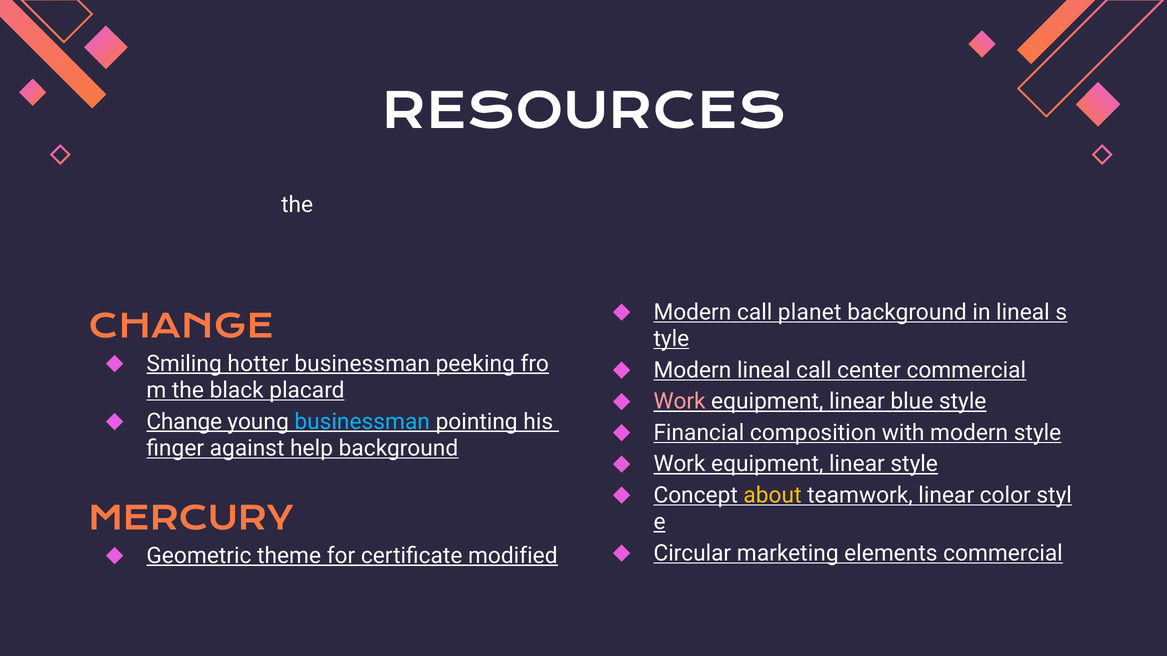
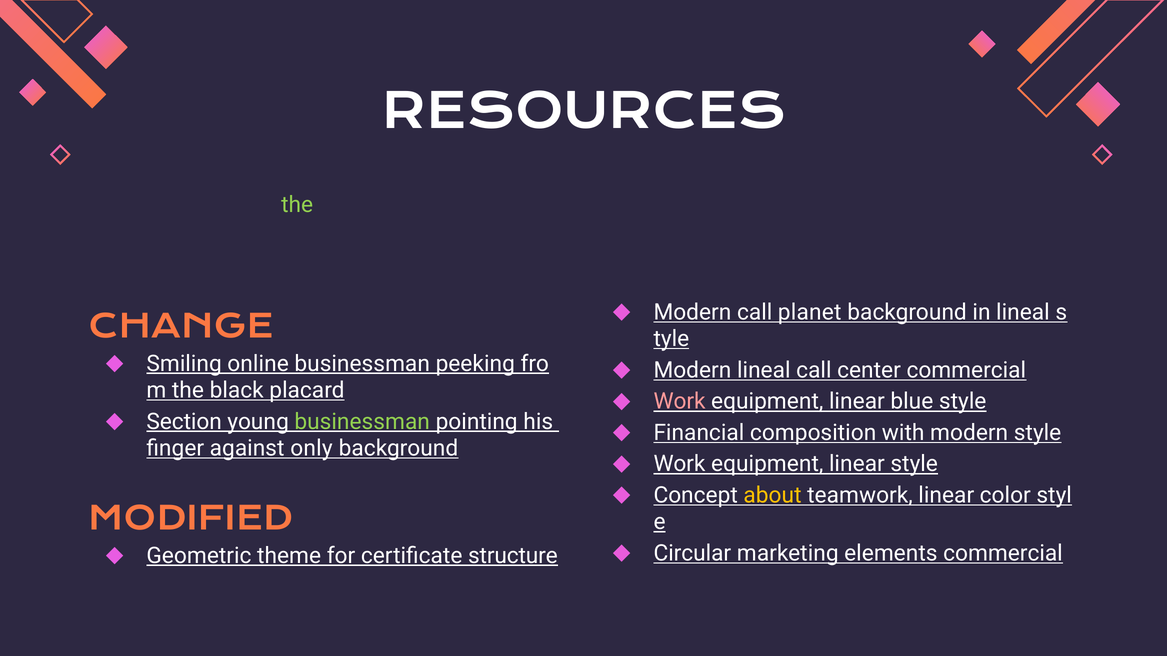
the at (297, 205) colour: white -> light green
hotter: hotter -> online
Change at (184, 422): Change -> Section
businessman at (362, 422) colour: light blue -> light green
help: help -> only
MERCURY: MERCURY -> MODIFIED
modified: modified -> structure
